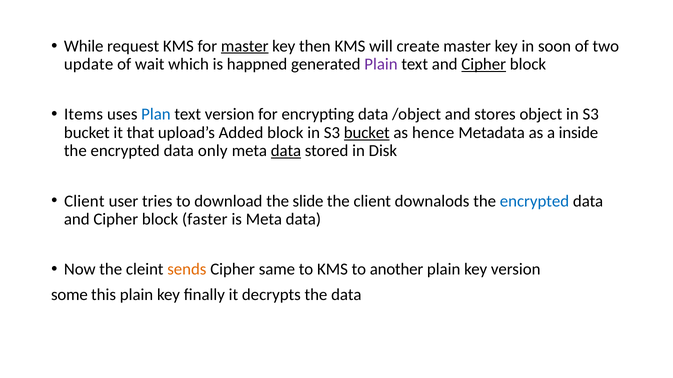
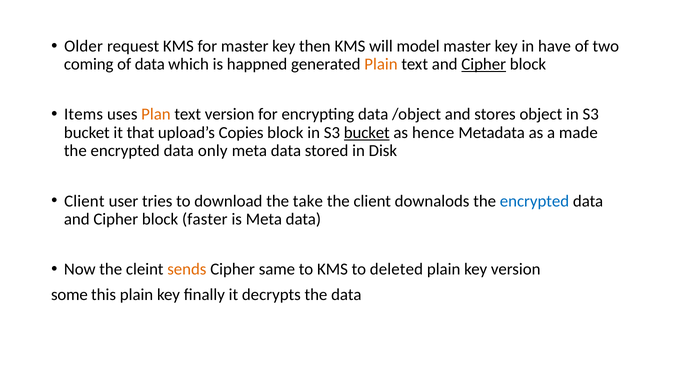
While: While -> Older
master at (245, 46) underline: present -> none
create: create -> model
soon: soon -> have
update: update -> coming
of wait: wait -> data
Plain at (381, 64) colour: purple -> orange
Plan colour: blue -> orange
Added: Added -> Copies
inside: inside -> made
data at (286, 151) underline: present -> none
slide: slide -> take
another: another -> deleted
